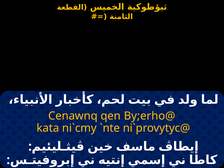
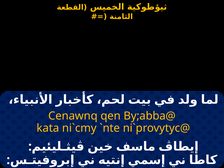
By;erho@: By;erho@ -> By;abba@
